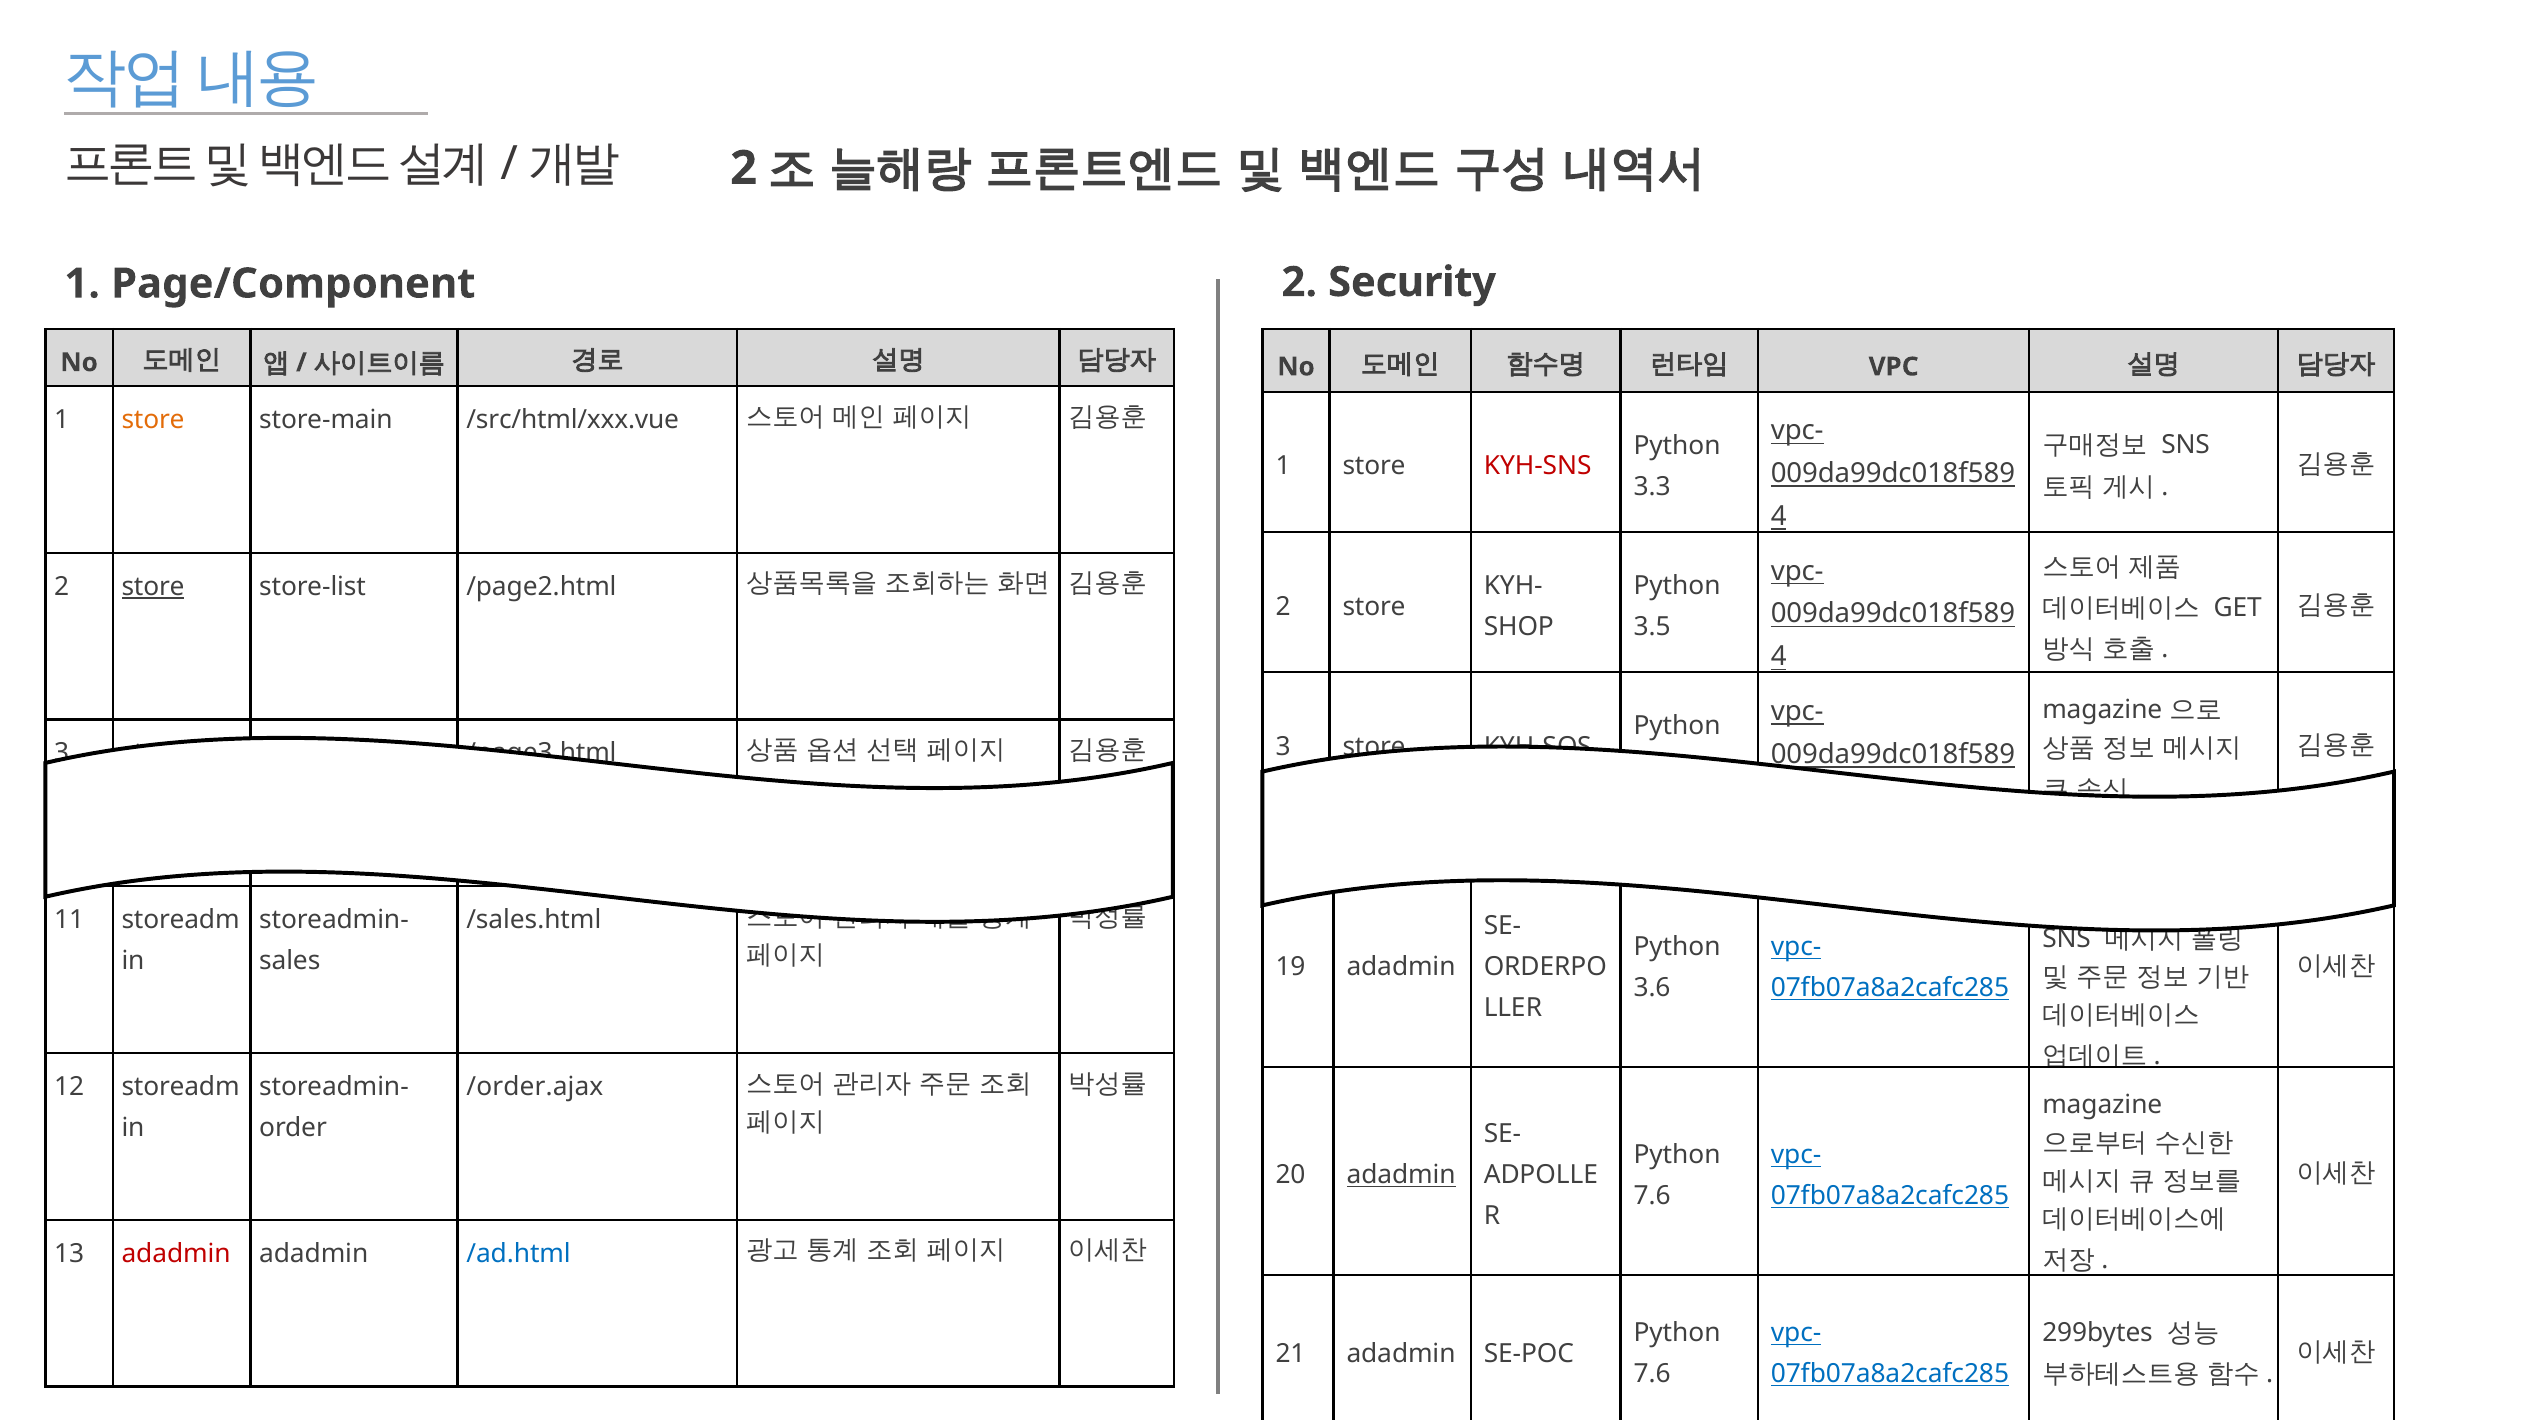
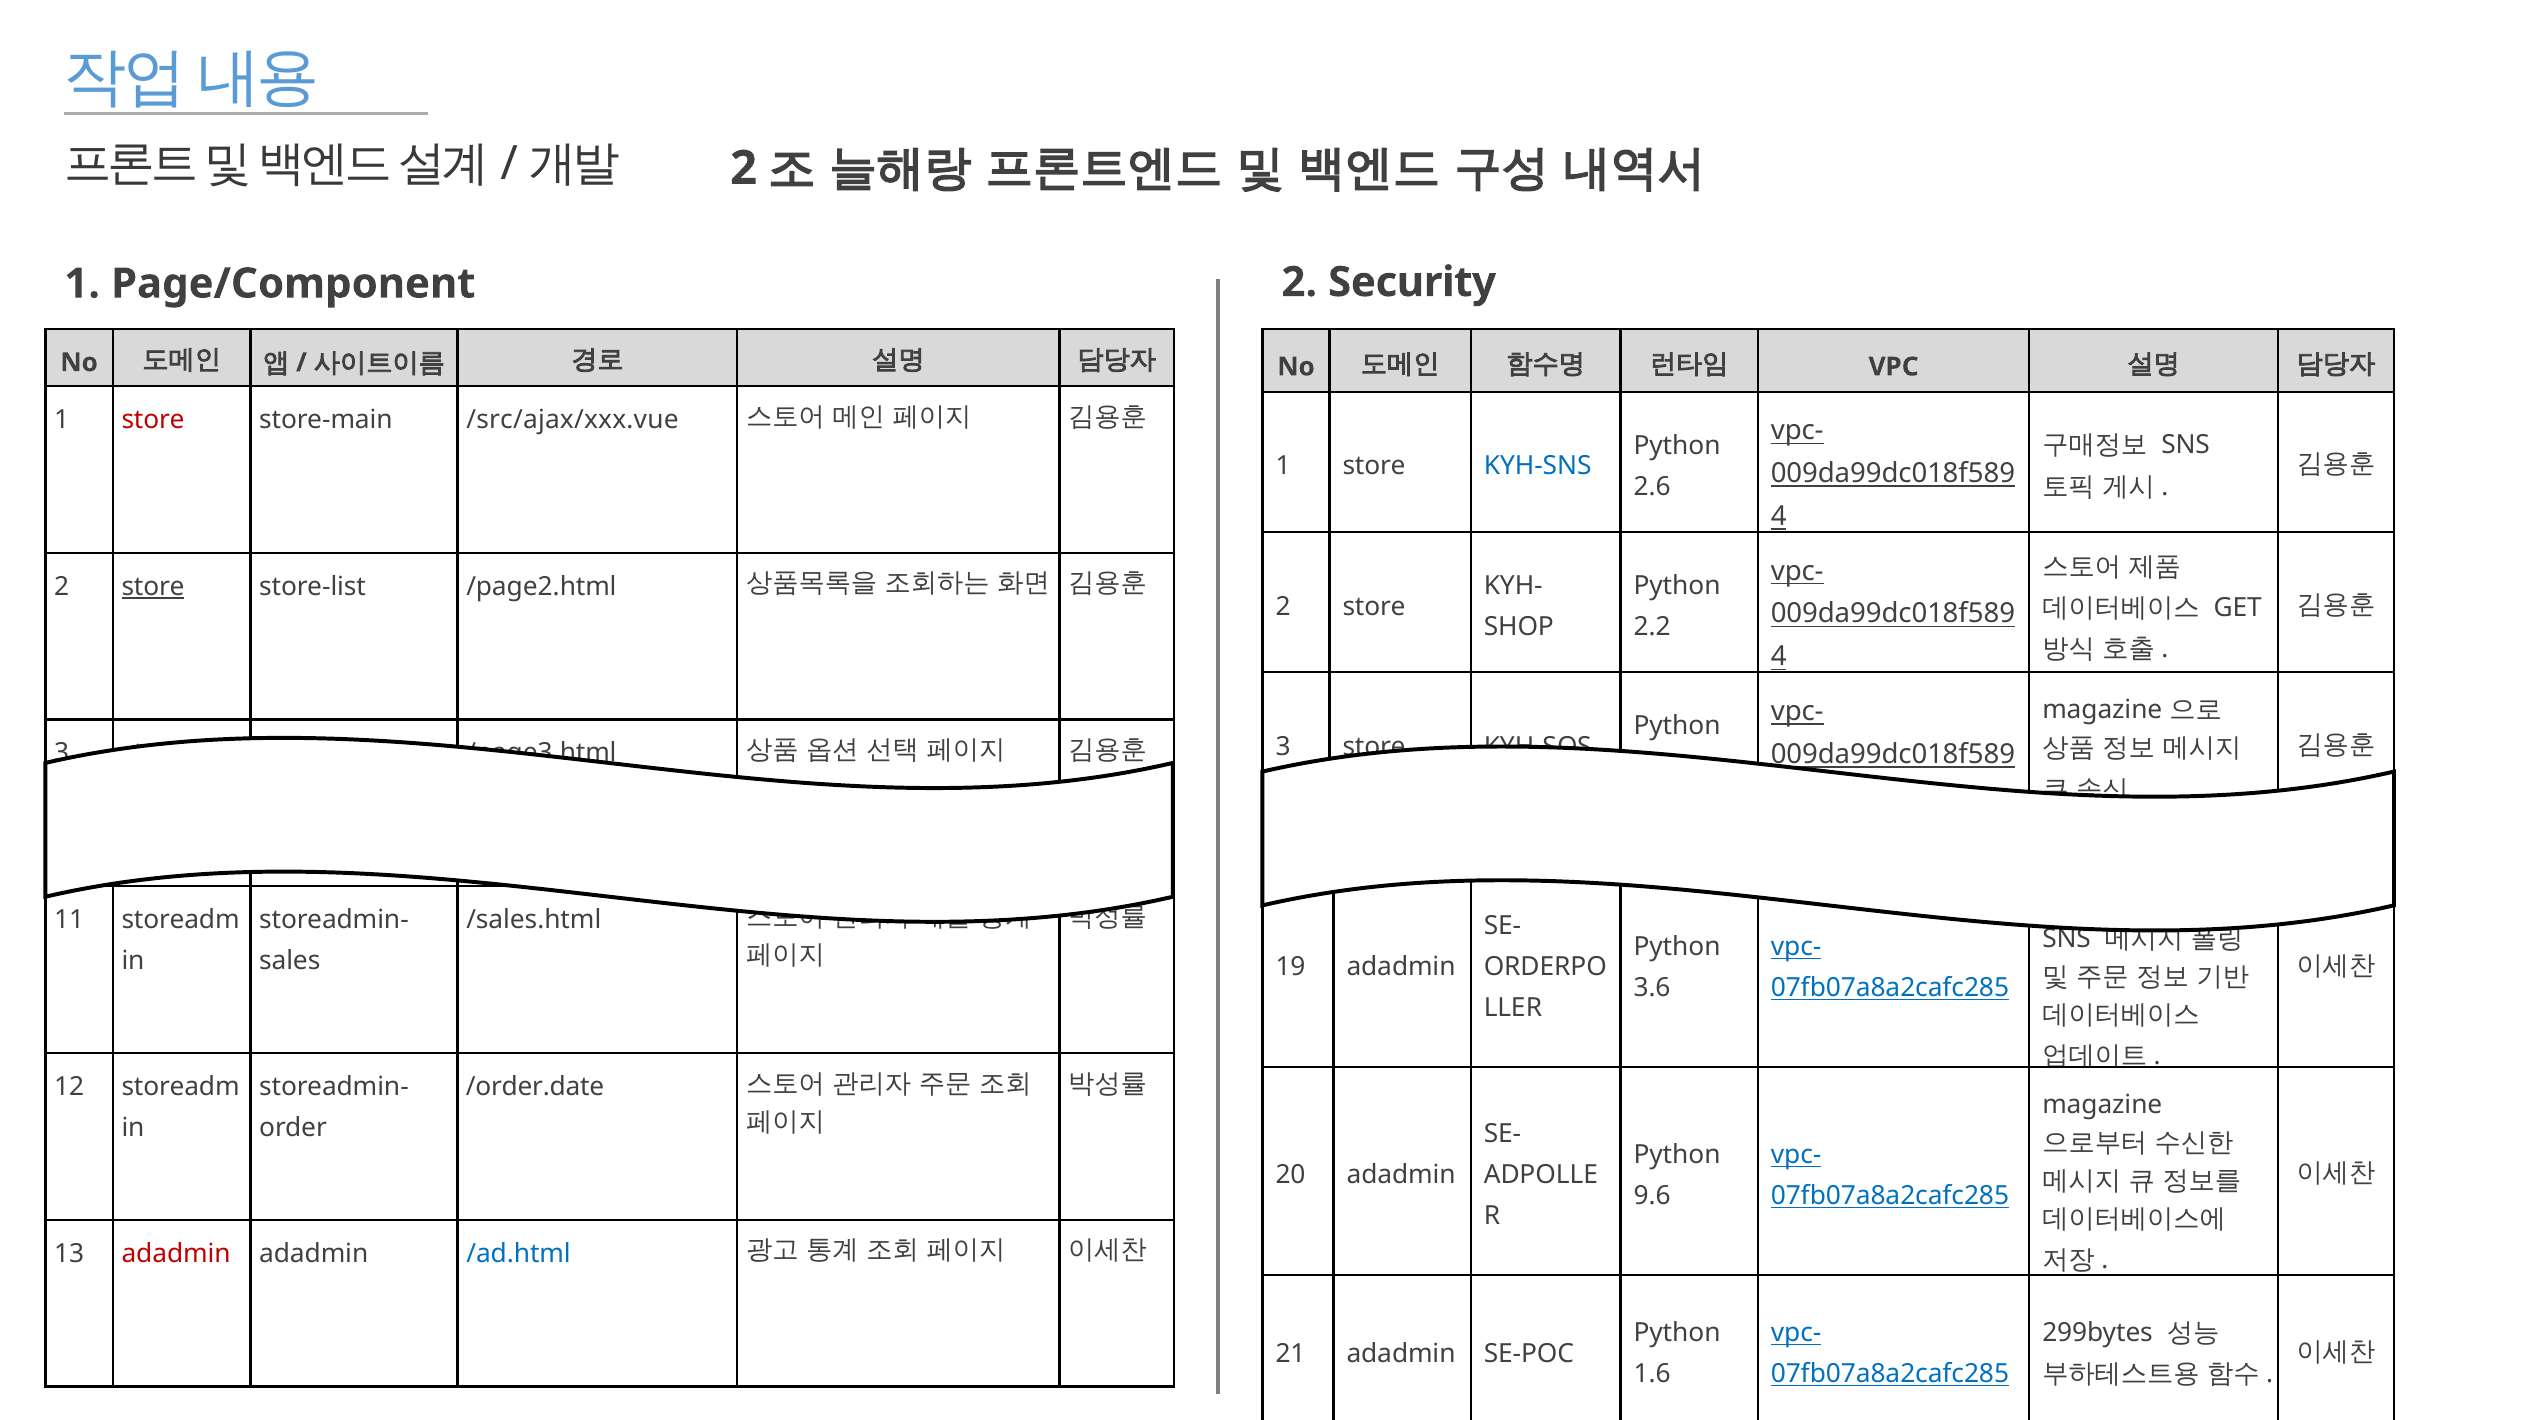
store at (153, 420) colour: orange -> red
/src/html/xxx.vue: /src/html/xxx.vue -> /src/ajax/xxx.vue
KYH-SNS colour: red -> blue
3.3: 3.3 -> 2.6
3.5: 3.5 -> 2.2
/order.ajax: /order.ajax -> /order.date
adadmin at (1401, 1175) underline: present -> none
7.6 at (1652, 1196): 7.6 -> 9.6
7.6 at (1652, 1374): 7.6 -> 1.6
